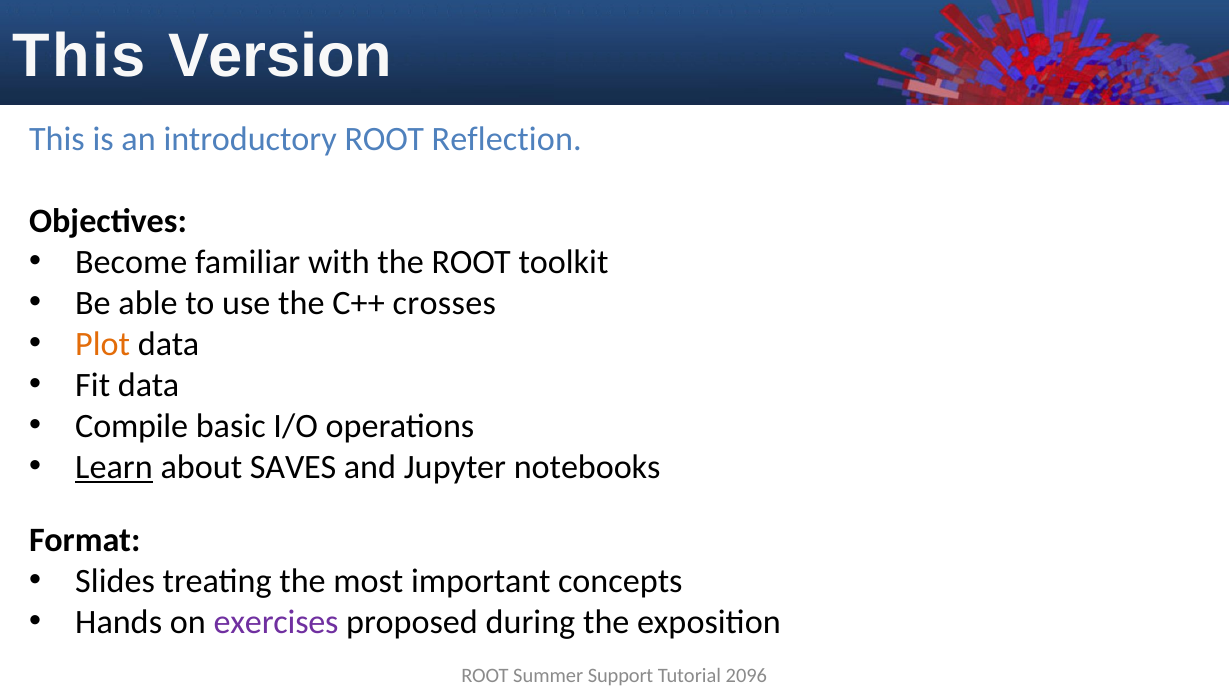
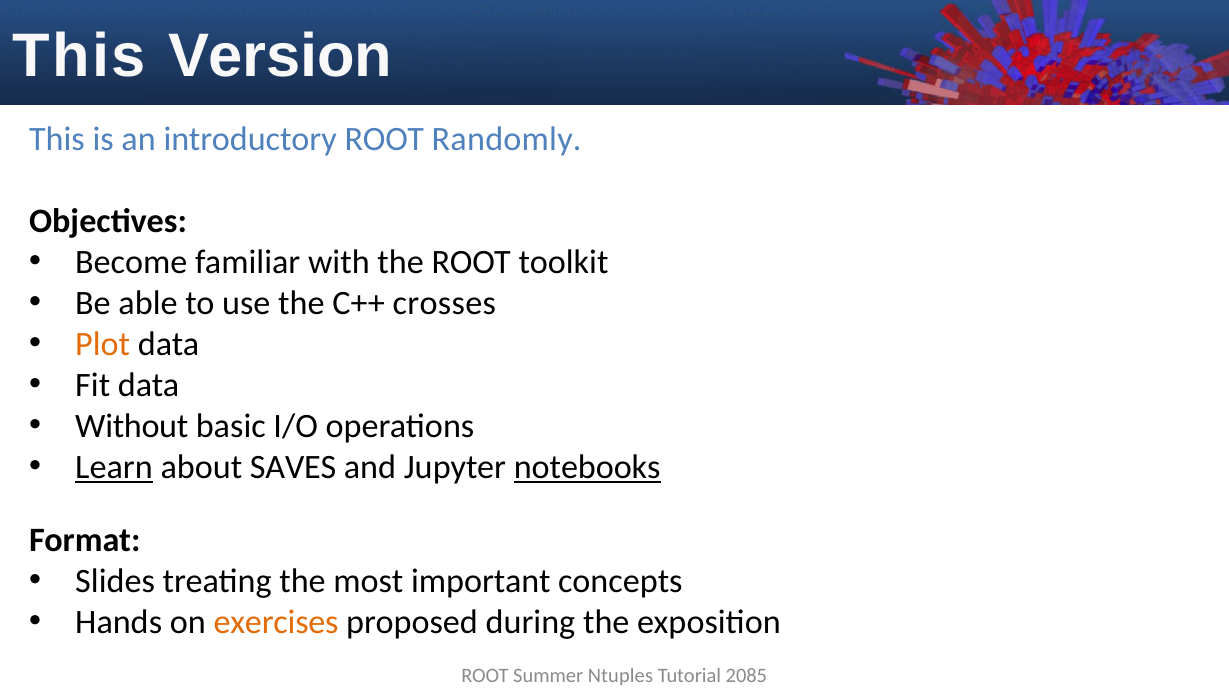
Reflection: Reflection -> Randomly
Compile: Compile -> Without
notebooks underline: none -> present
exercises colour: purple -> orange
Support: Support -> Ntuples
2096: 2096 -> 2085
